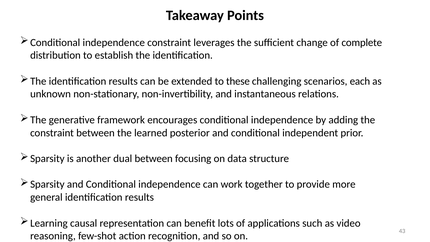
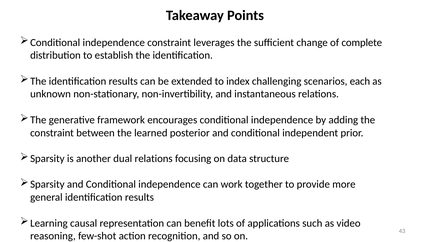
these: these -> index
dual between: between -> relations
